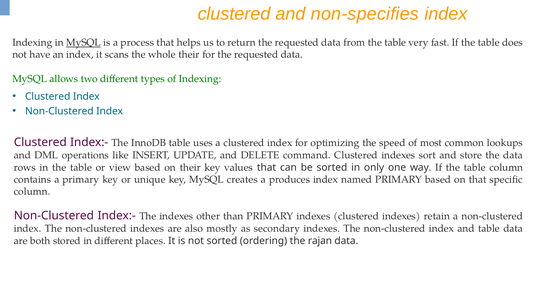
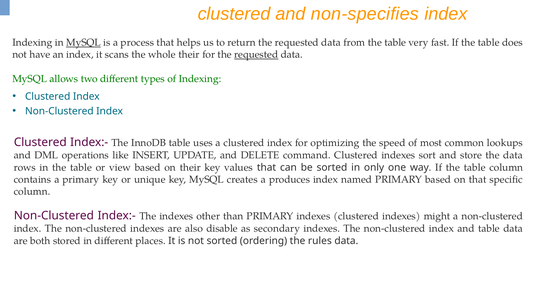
requested at (256, 55) underline: none -> present
retain: retain -> might
mostly: mostly -> disable
rajan: rajan -> rules
